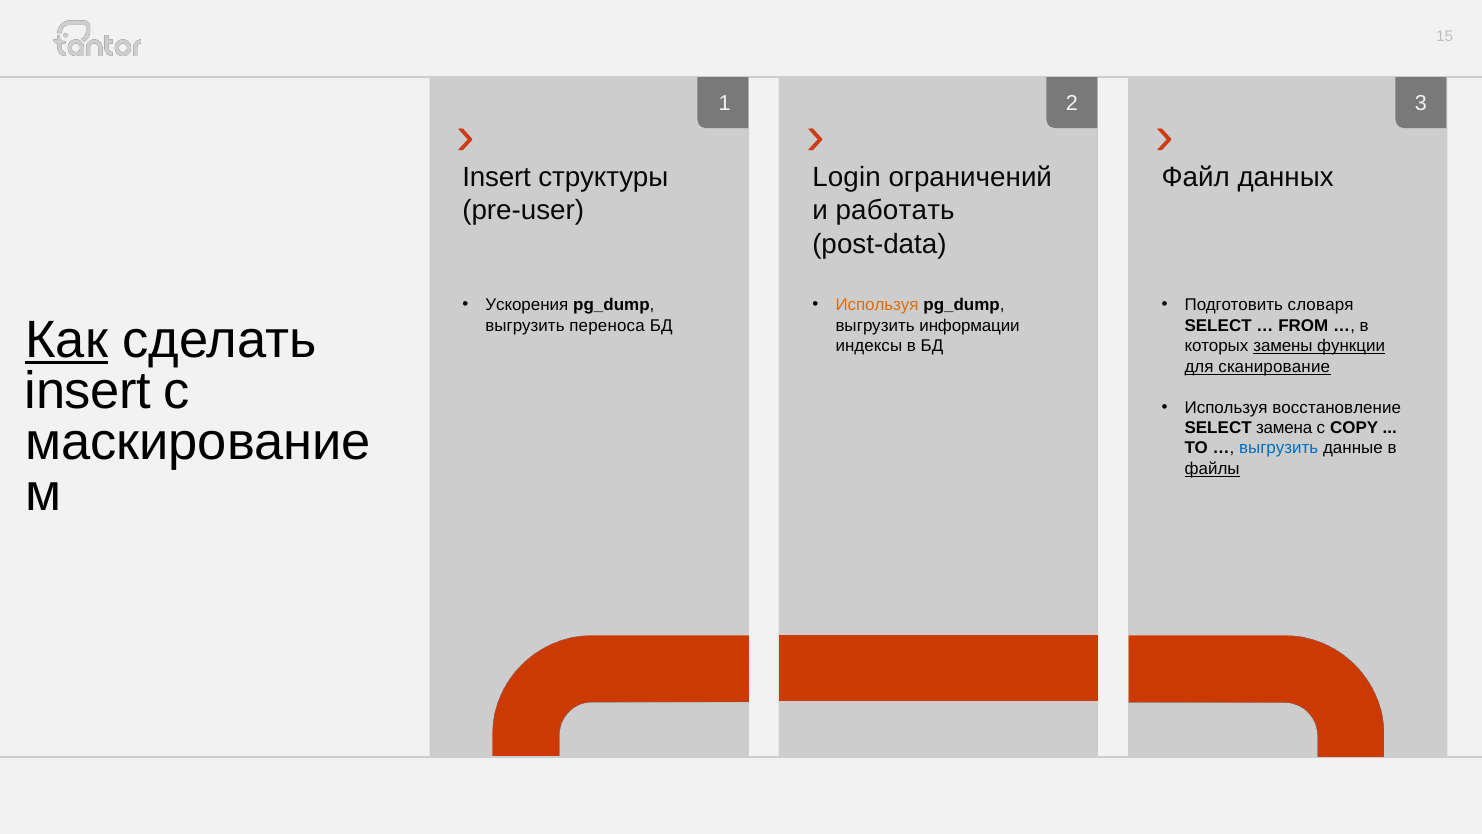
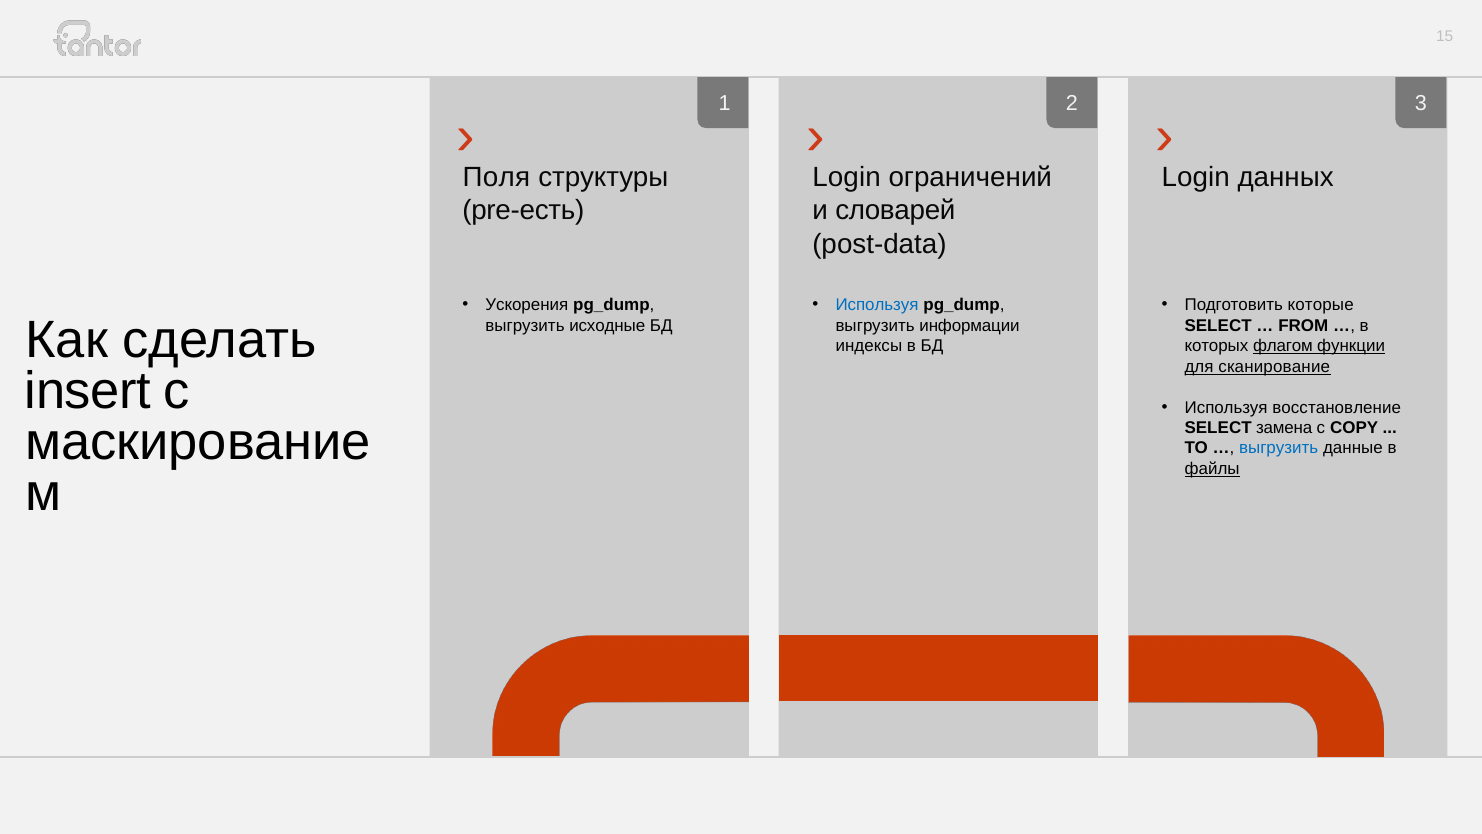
Insert at (497, 177): Insert -> Поля
Файл at (1196, 177): Файл -> Login
pre-user: pre-user -> pre-есть
работать: работать -> словарей
Используя at (877, 305) colour: orange -> blue
словаря: словаря -> которые
Как underline: present -> none
переноса: переноса -> исходные
замены: замены -> флагом
